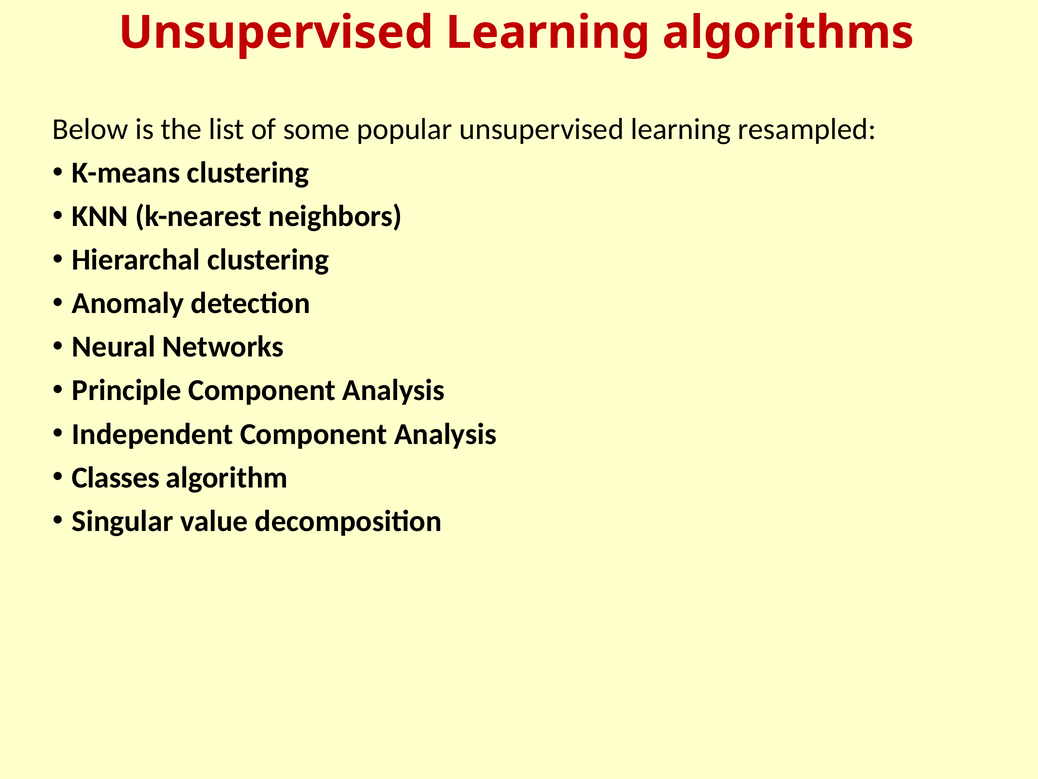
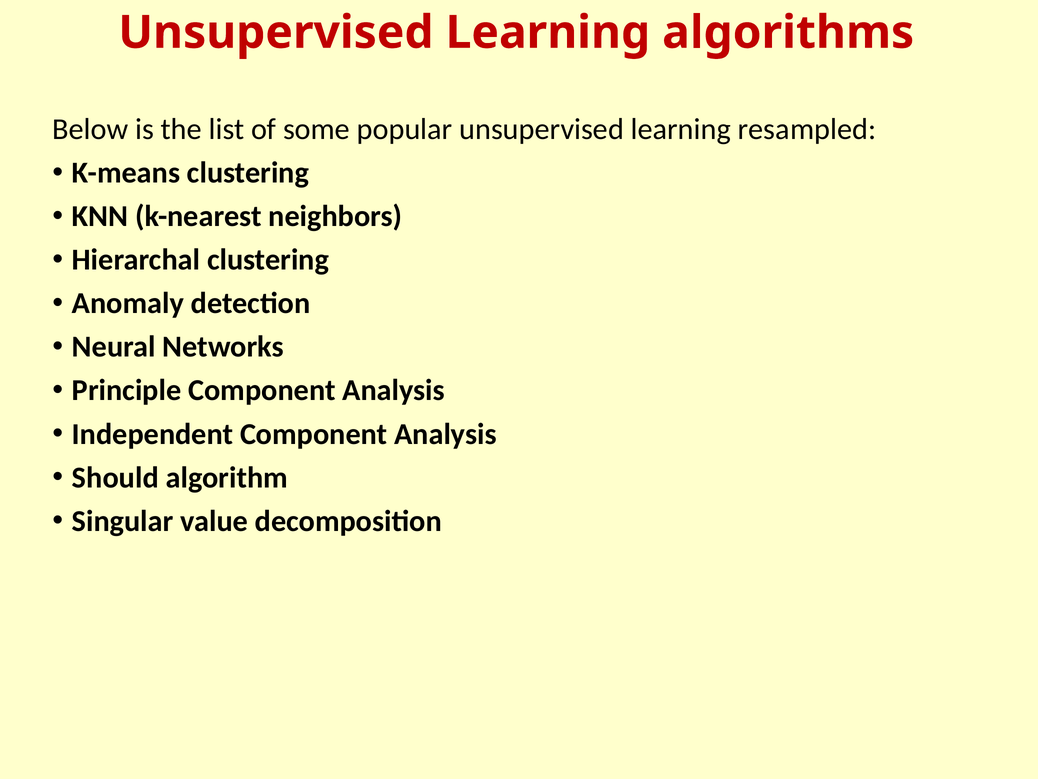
Classes: Classes -> Should
